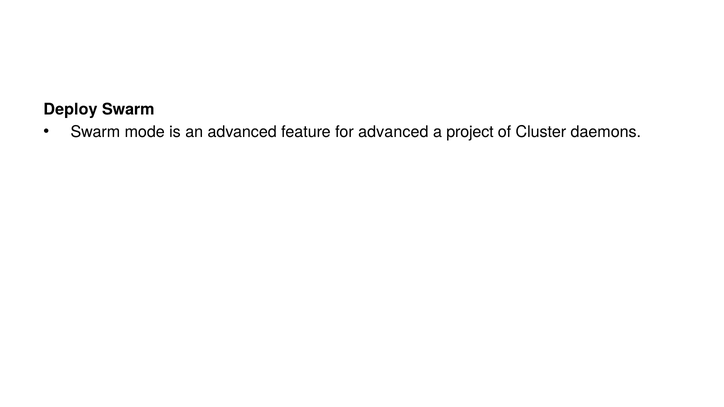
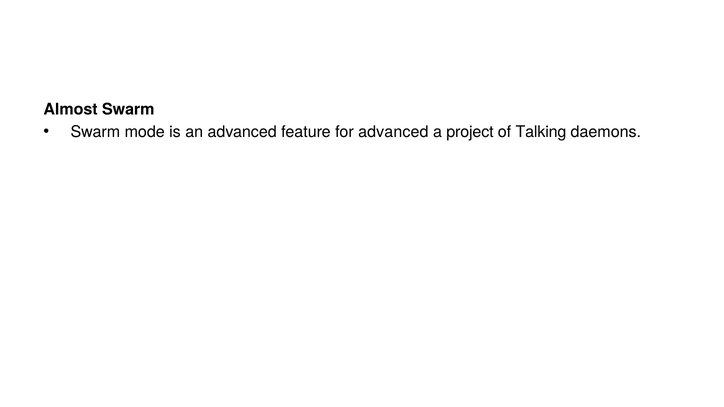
Deploy: Deploy -> Almost
Cluster: Cluster -> Talking
